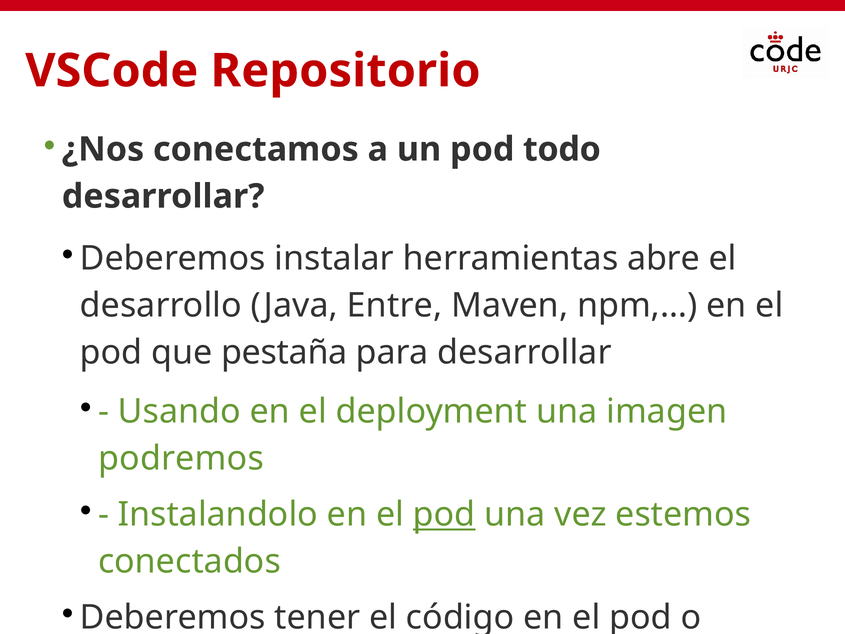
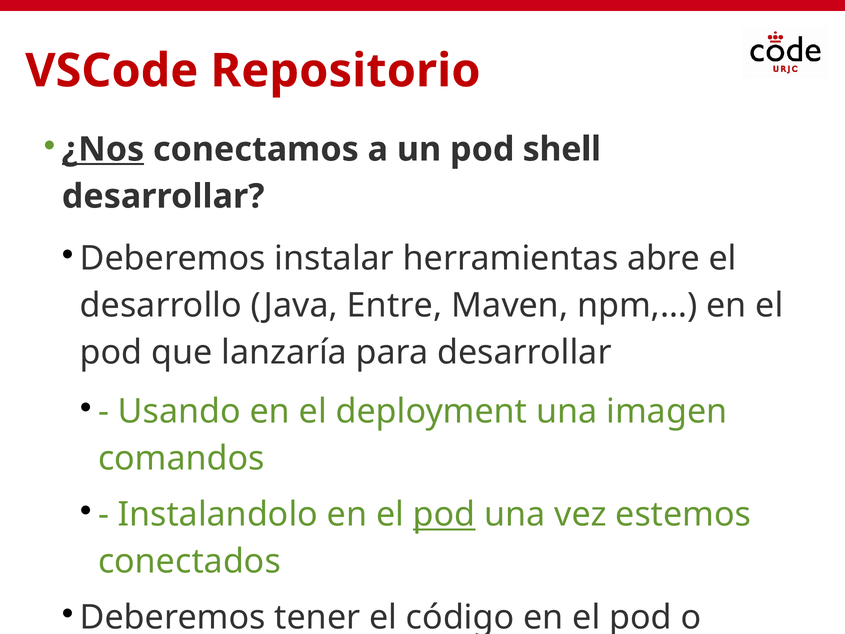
¿Nos underline: none -> present
todo: todo -> shell
pestaña: pestaña -> lanzaría
podremos: podremos -> comandos
